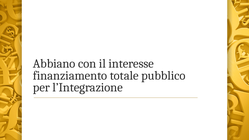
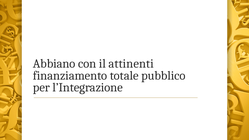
interesse: interesse -> attinenti
